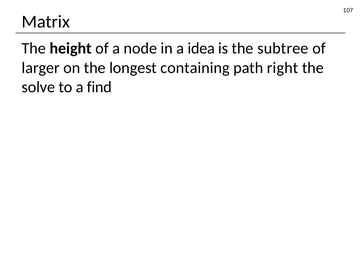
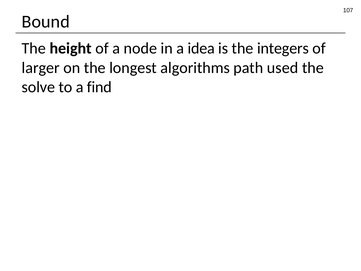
Matrix: Matrix -> Bound
subtree: subtree -> integers
containing: containing -> algorithms
right: right -> used
